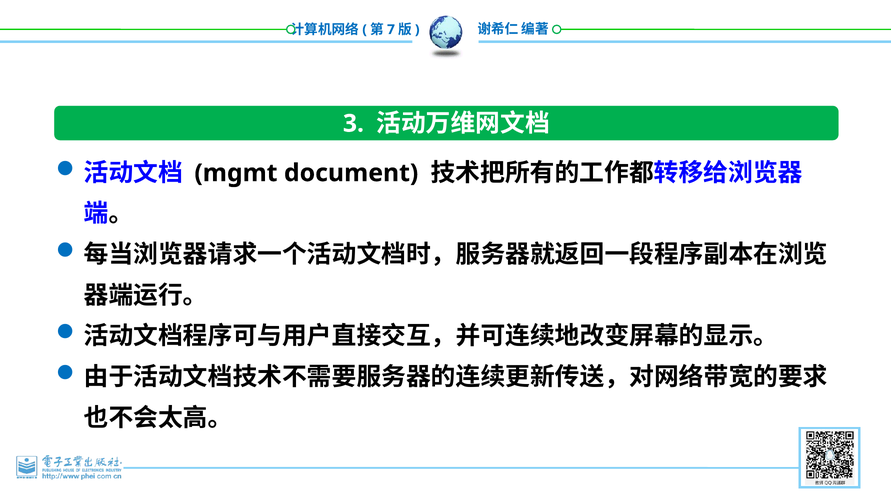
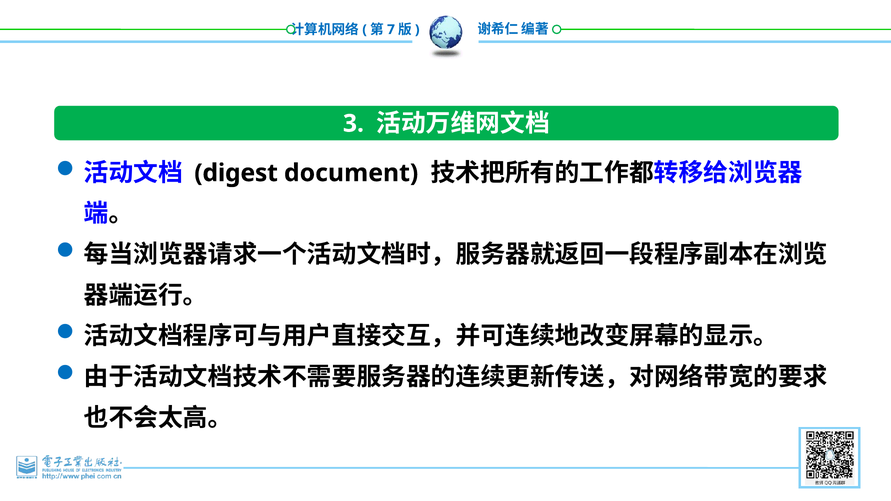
mgmt: mgmt -> digest
